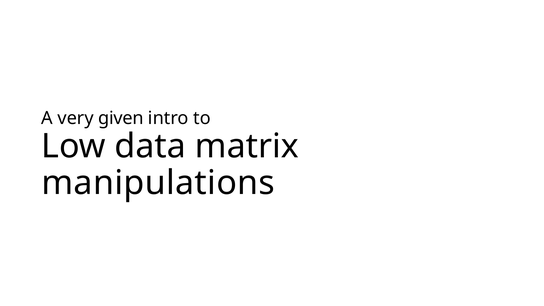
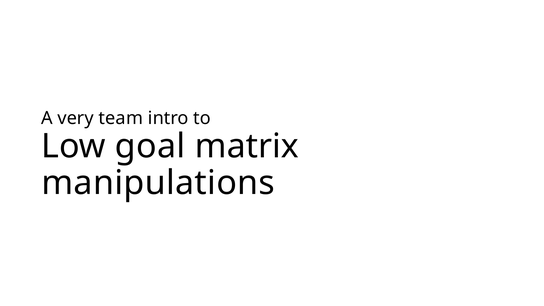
given: given -> team
data: data -> goal
